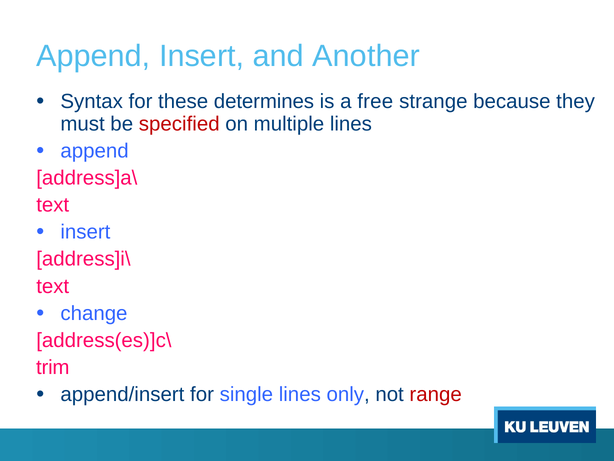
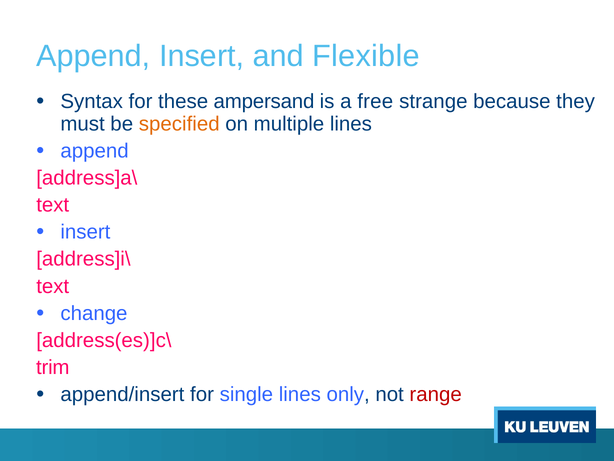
Another: Another -> Flexible
determines: determines -> ampersand
specified colour: red -> orange
